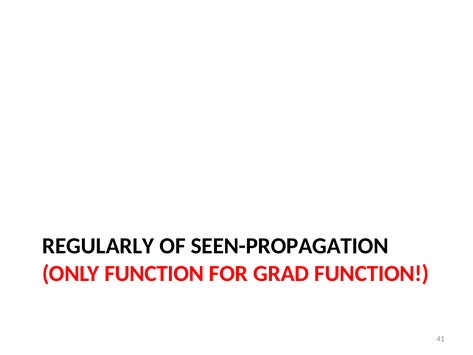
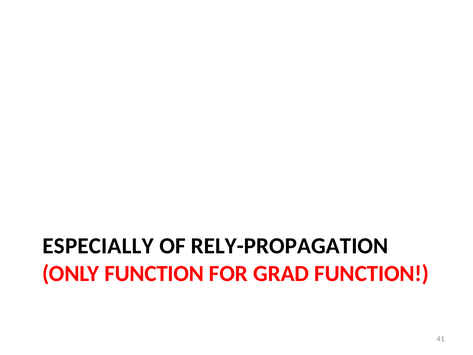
REGULARLY: REGULARLY -> ESPECIALLY
SEEN-PROPAGATION: SEEN-PROPAGATION -> RELY-PROPAGATION
